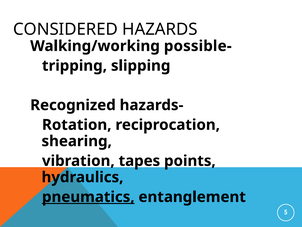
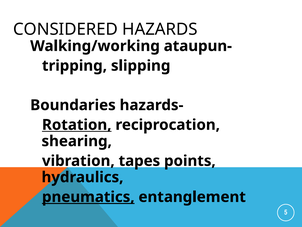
possible-: possible- -> ataupun-
Recognized: Recognized -> Boundaries
Rotation underline: none -> present
